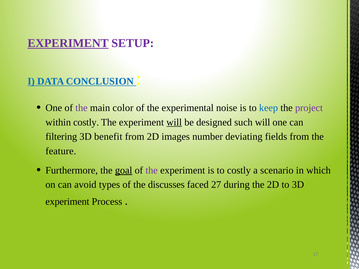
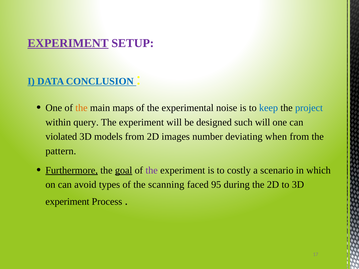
the at (81, 108) colour: purple -> orange
color: color -> maps
project colour: purple -> blue
within costly: costly -> query
will at (174, 122) underline: present -> none
filtering: filtering -> violated
benefit: benefit -> models
fields: fields -> when
feature: feature -> pattern
Furthermore underline: none -> present
discusses: discusses -> scanning
27: 27 -> 95
